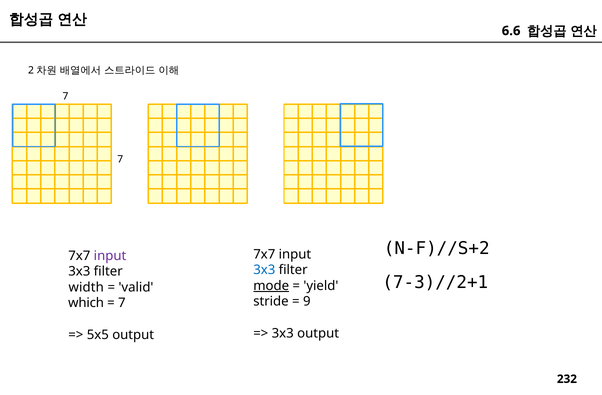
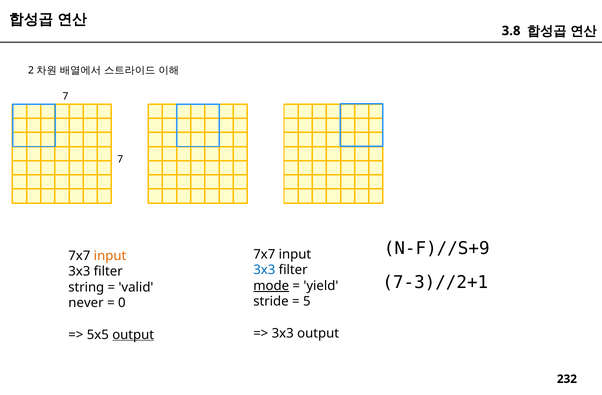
6.6: 6.6 -> 3.8
N-F)//S+2: N-F)//S+2 -> N-F)//S+9
input at (110, 256) colour: purple -> orange
width: width -> string
9: 9 -> 5
which: which -> never
7 at (122, 303): 7 -> 0
output at (133, 335) underline: none -> present
